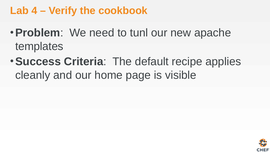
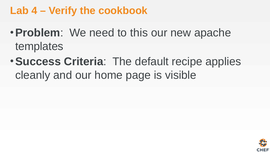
tunl: tunl -> this
